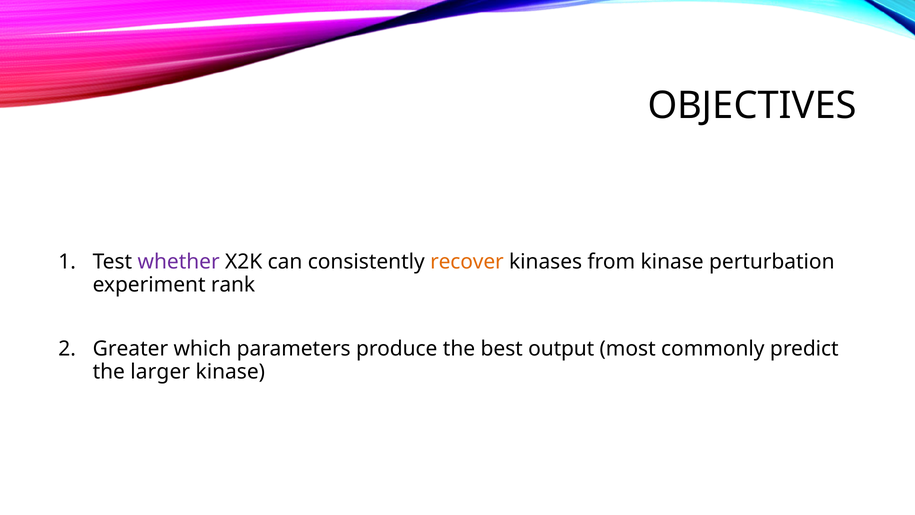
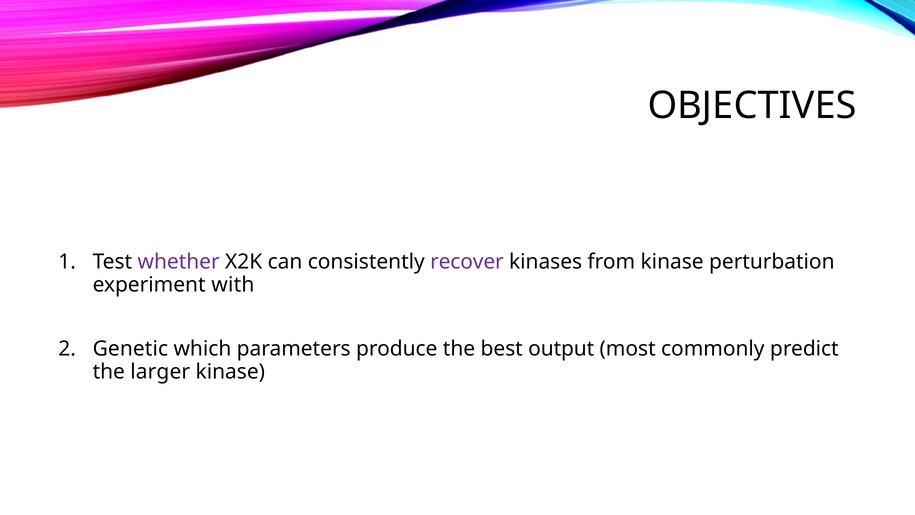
recover colour: orange -> purple
rank: rank -> with
Greater: Greater -> Genetic
